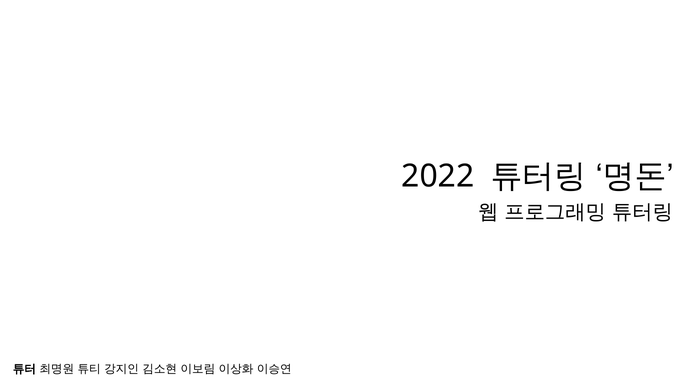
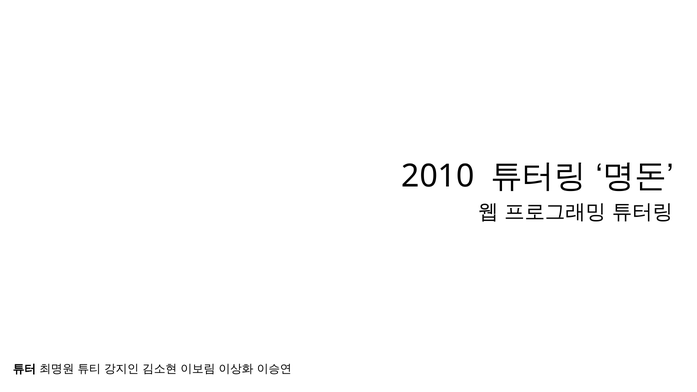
2022: 2022 -> 2010
